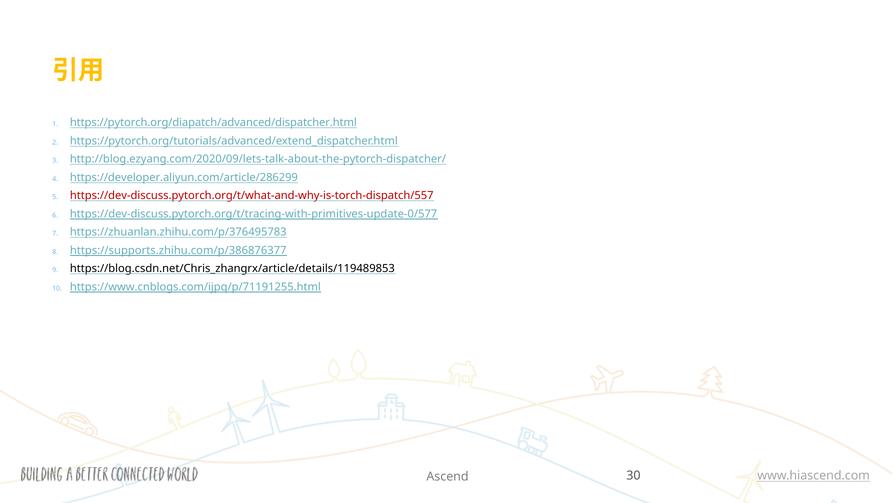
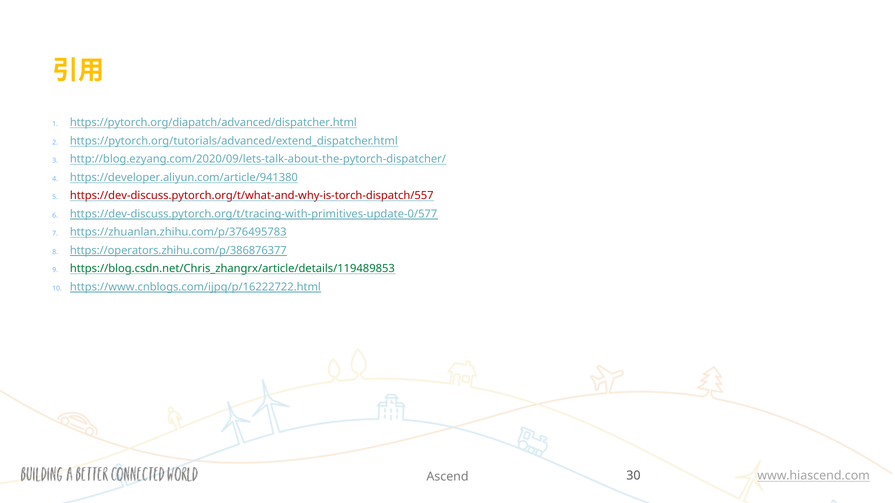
https://developer.aliyun.com/article/286299: https://developer.aliyun.com/article/286299 -> https://developer.aliyun.com/article/941380
https://supports.zhihu.com/p/386876377: https://supports.zhihu.com/p/386876377 -> https://operators.zhihu.com/p/386876377
https://blog.csdn.net/Chris_zhangrx/article/details/119489853 colour: black -> green
https://www.cnblogs.com/ijpq/p/71191255.html: https://www.cnblogs.com/ijpq/p/71191255.html -> https://www.cnblogs.com/ijpq/p/16222722.html
